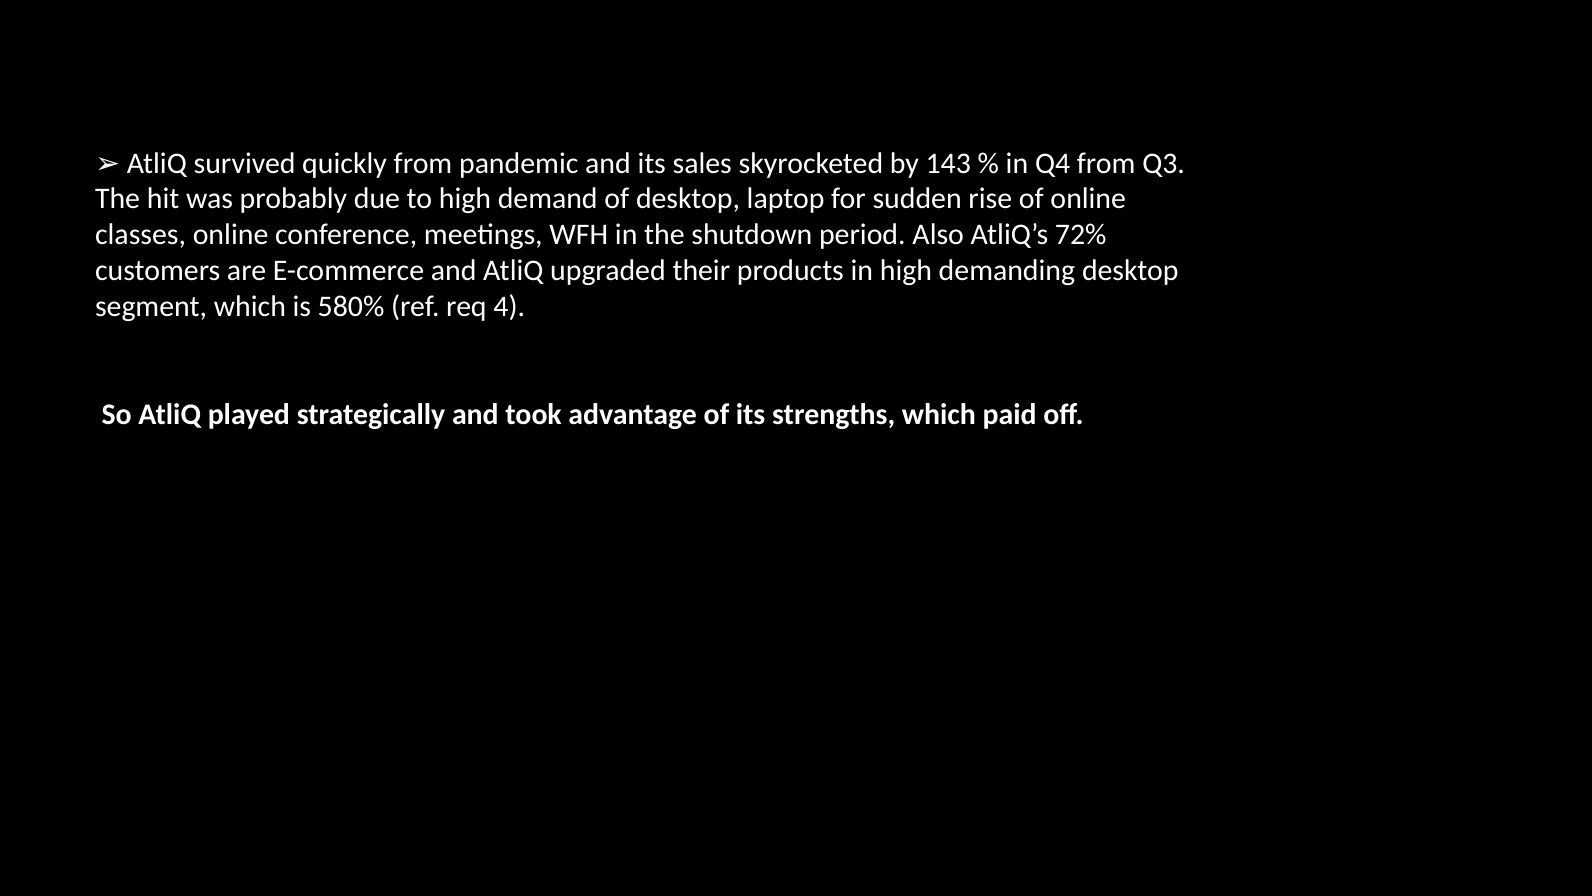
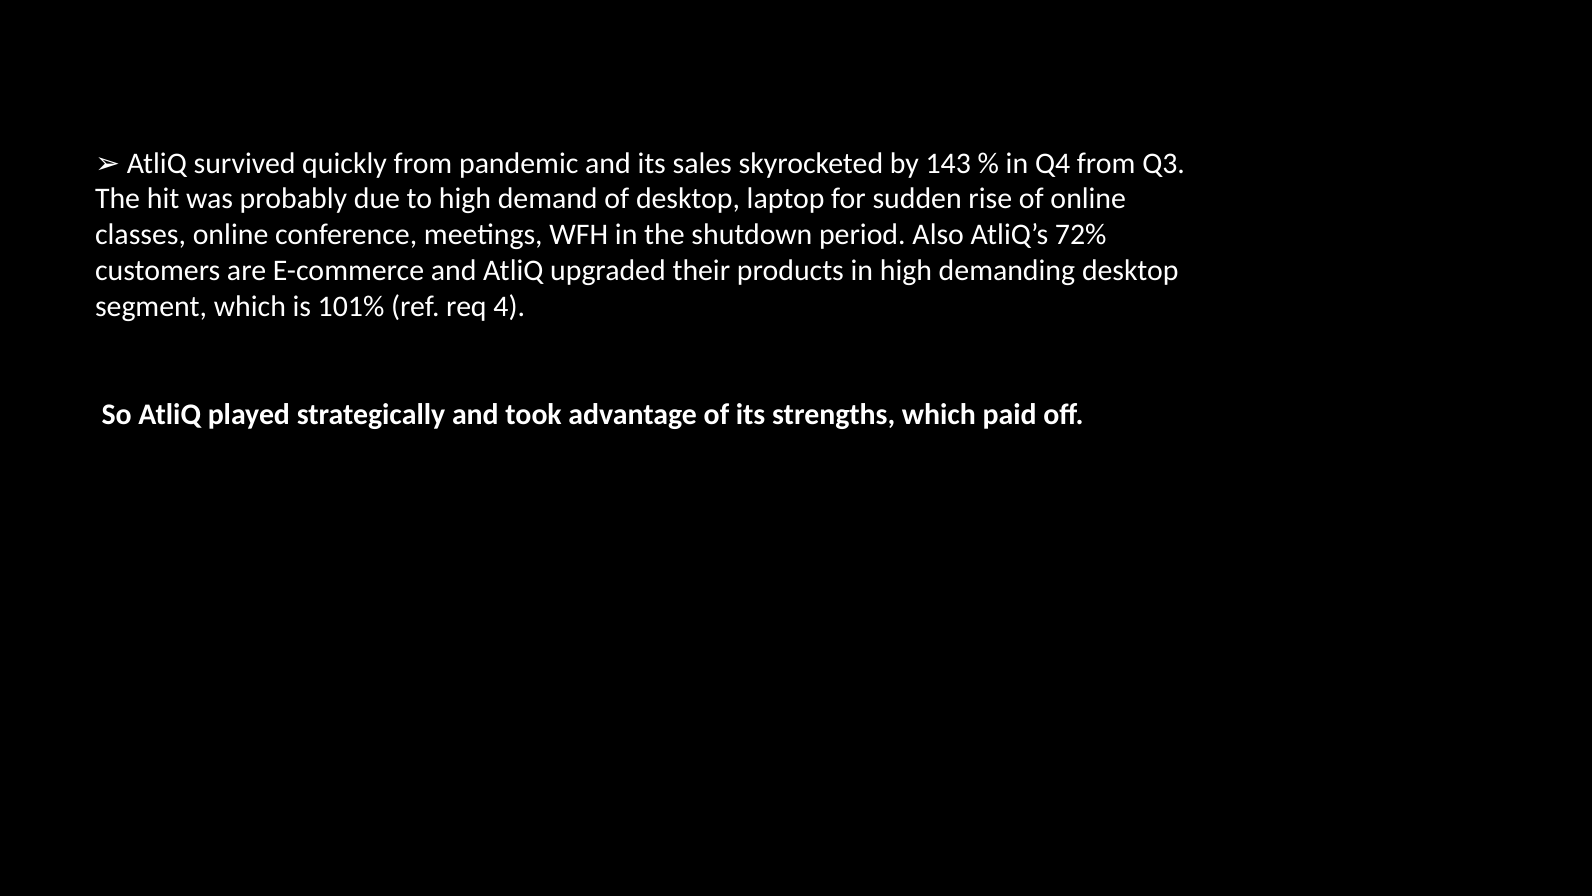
580%: 580% -> 101%
